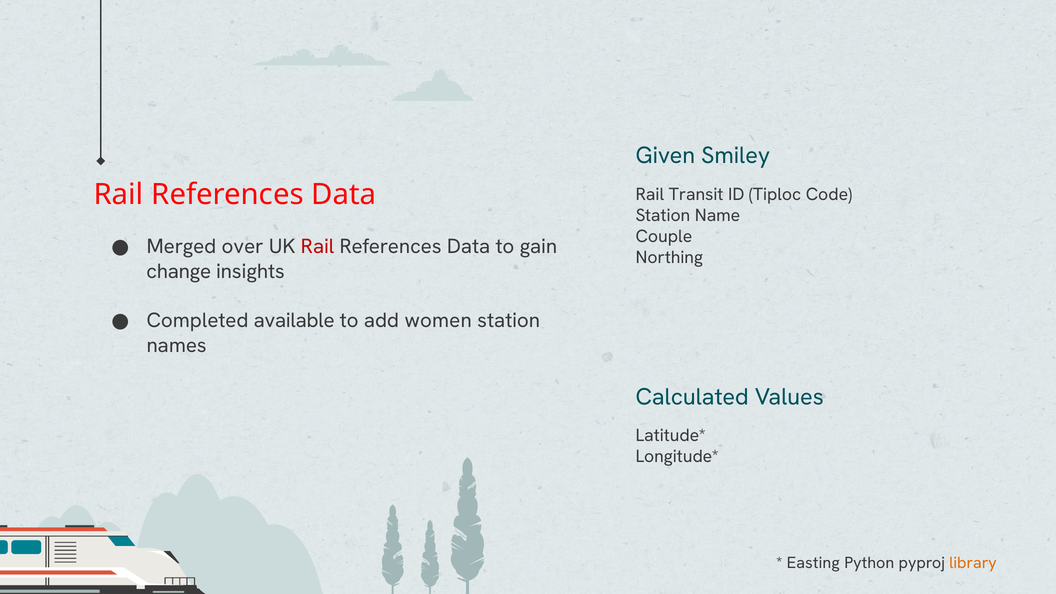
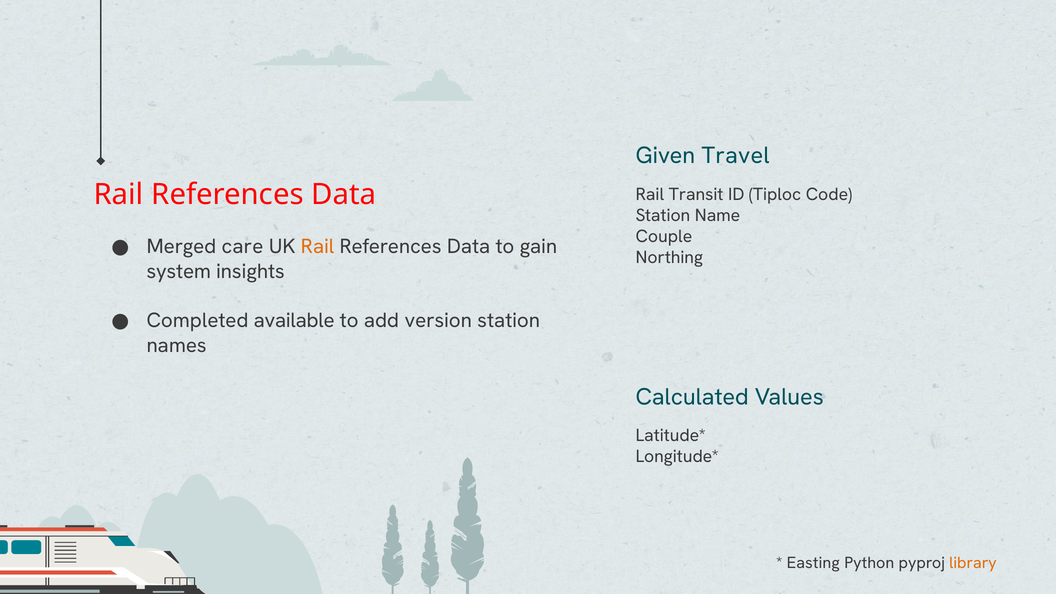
Smiley: Smiley -> Travel
over: over -> care
Rail at (318, 247) colour: red -> orange
change: change -> system
women: women -> version
